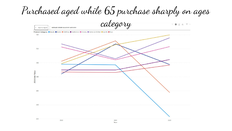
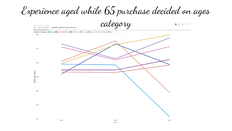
Purchased: Purchased -> Experience
sharply: sharply -> decided
